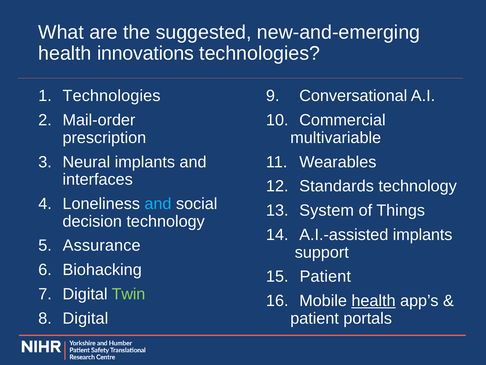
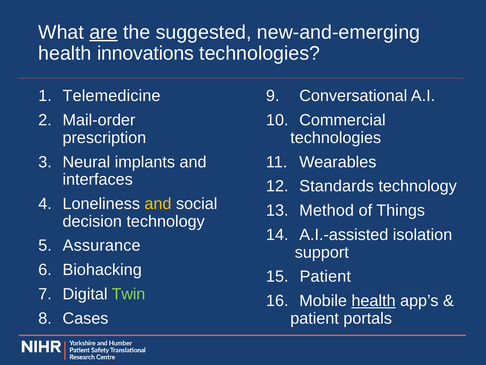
are underline: none -> present
Technologies at (112, 96): Technologies -> Telemedicine
multivariable at (336, 138): multivariable -> technologies
and at (158, 204) colour: light blue -> yellow
System: System -> Method
A.I.-assisted implants: implants -> isolation
Digital at (85, 318): Digital -> Cases
